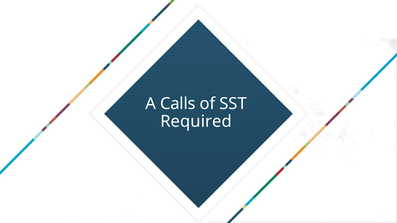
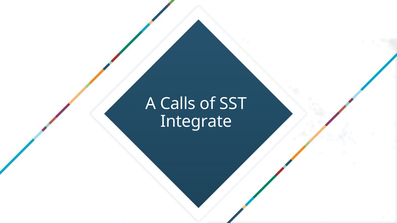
Required: Required -> Integrate
